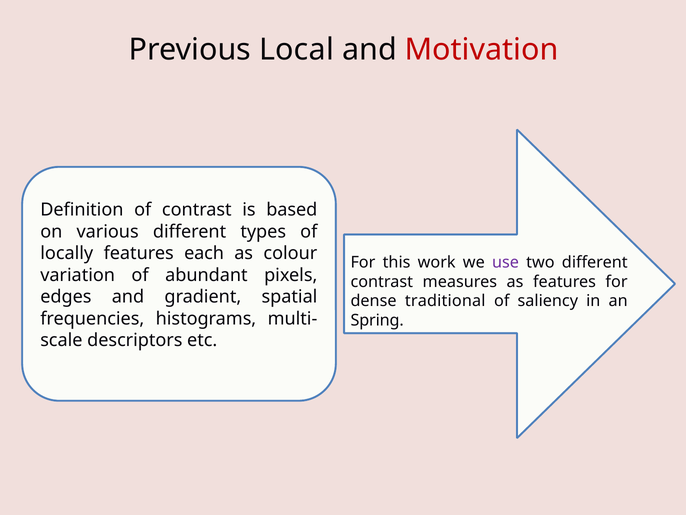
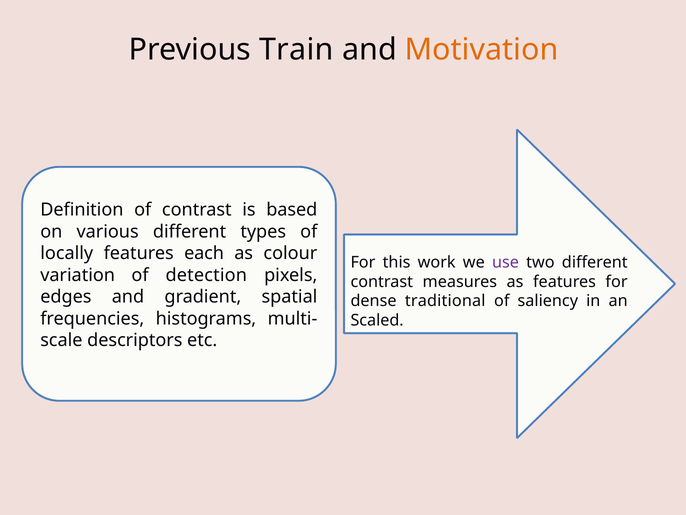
Local: Local -> Train
Motivation colour: red -> orange
abundant: abundant -> detection
Spring: Spring -> Scaled
